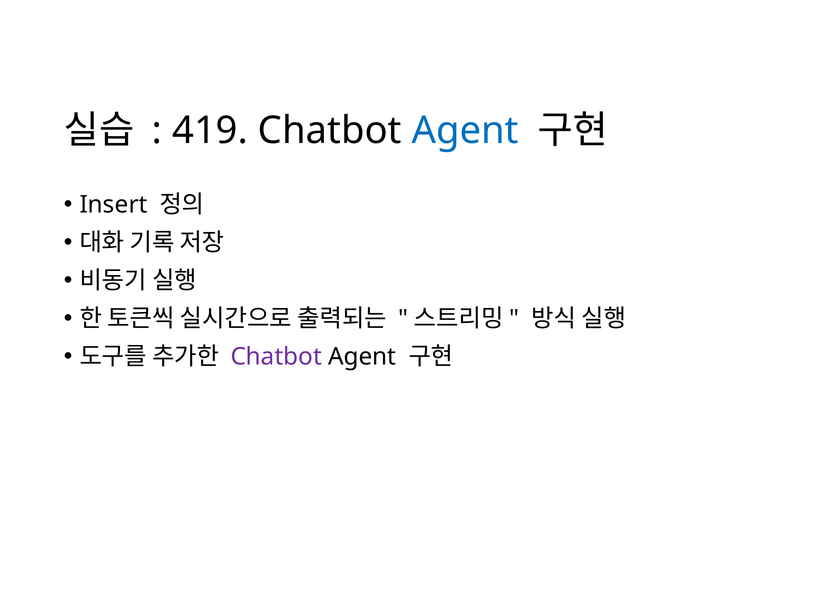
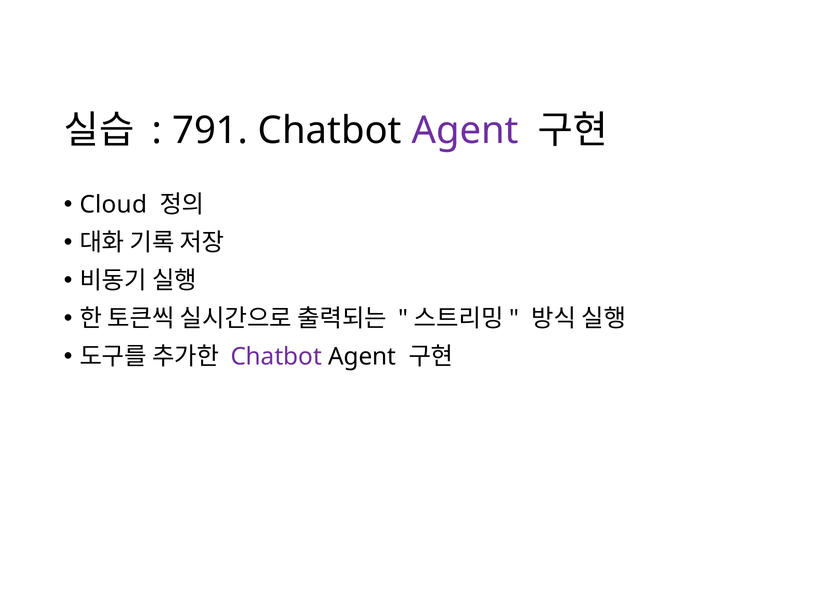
419: 419 -> 791
Agent at (465, 131) colour: blue -> purple
Insert: Insert -> Cloud
